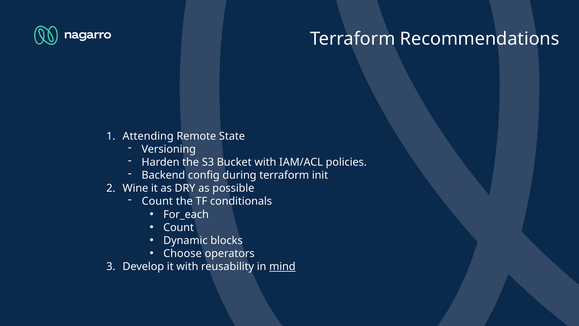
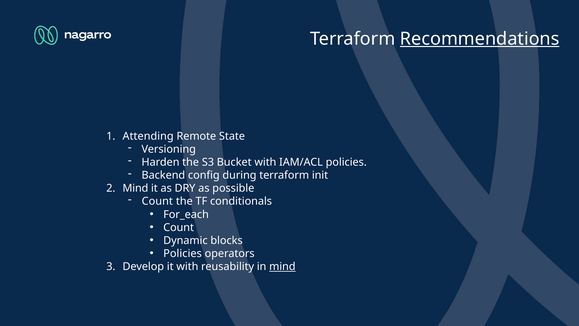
Recommendations underline: none -> present
Wine at (135, 188): Wine -> Mind
Choose at (183, 253): Choose -> Policies
